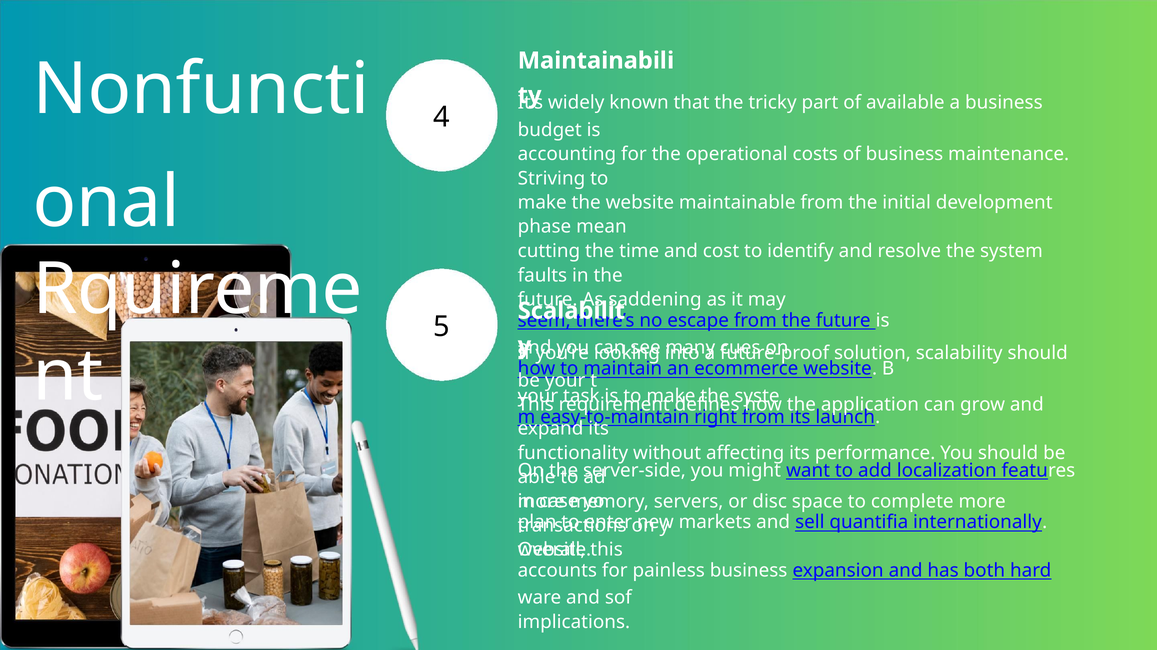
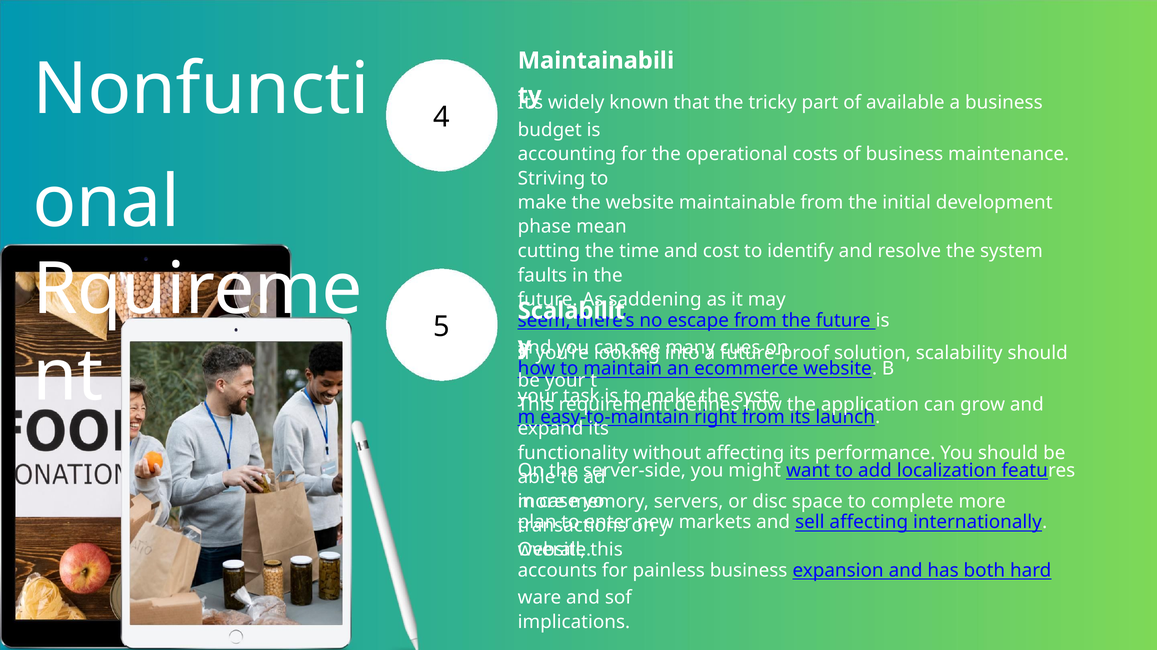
sell quantifia: quantifia -> affecting
